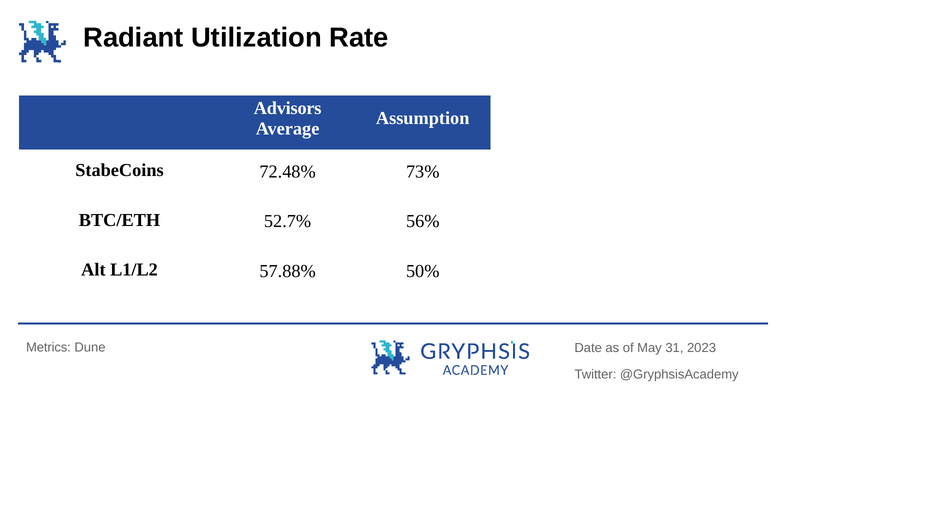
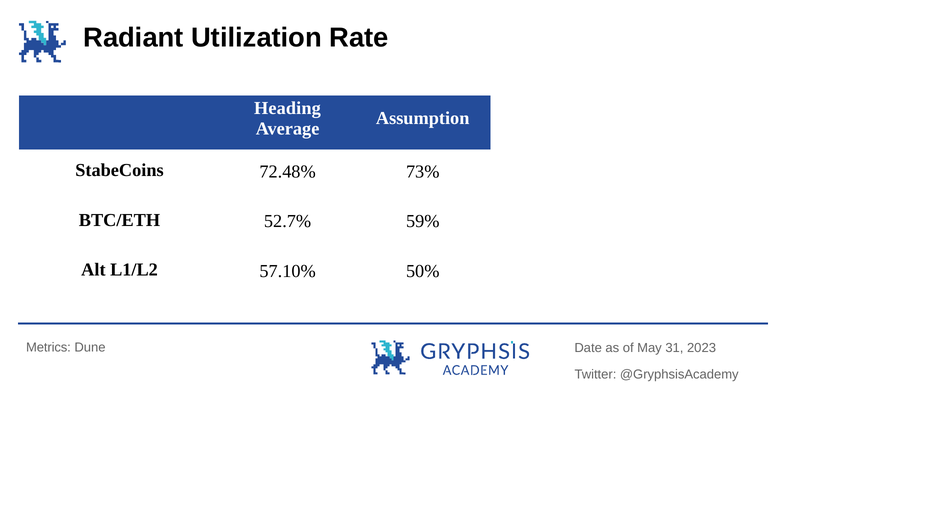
Advisors: Advisors -> Heading
56%: 56% -> 59%
57.88%: 57.88% -> 57.10%
